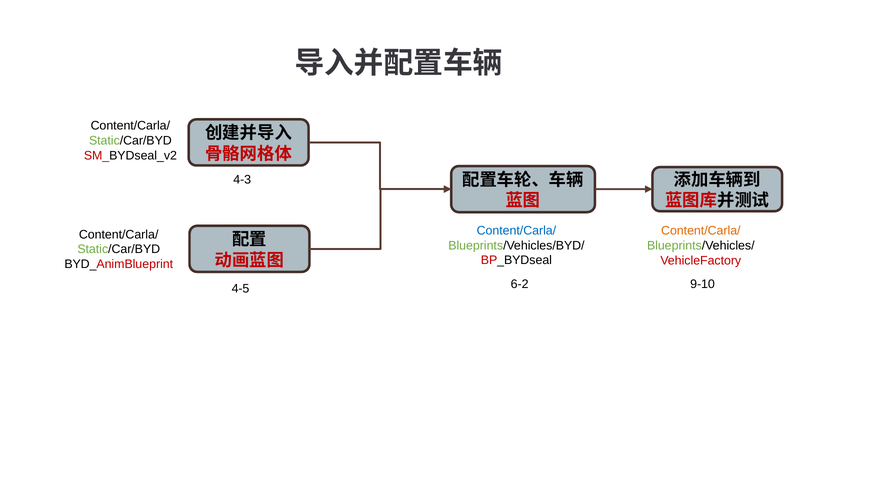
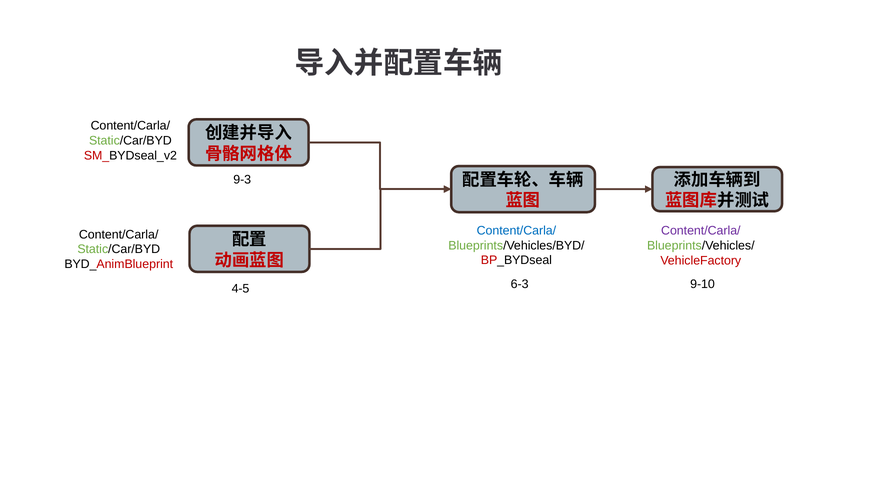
4-3: 4-3 -> 9-3
Content/Carla/ at (701, 231) colour: orange -> purple
6-2: 6-2 -> 6-3
